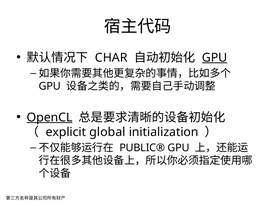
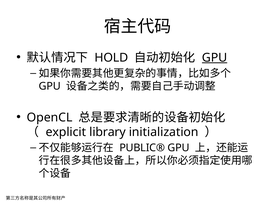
CHAR: CHAR -> HOLD
OpenCL underline: present -> none
global: global -> library
